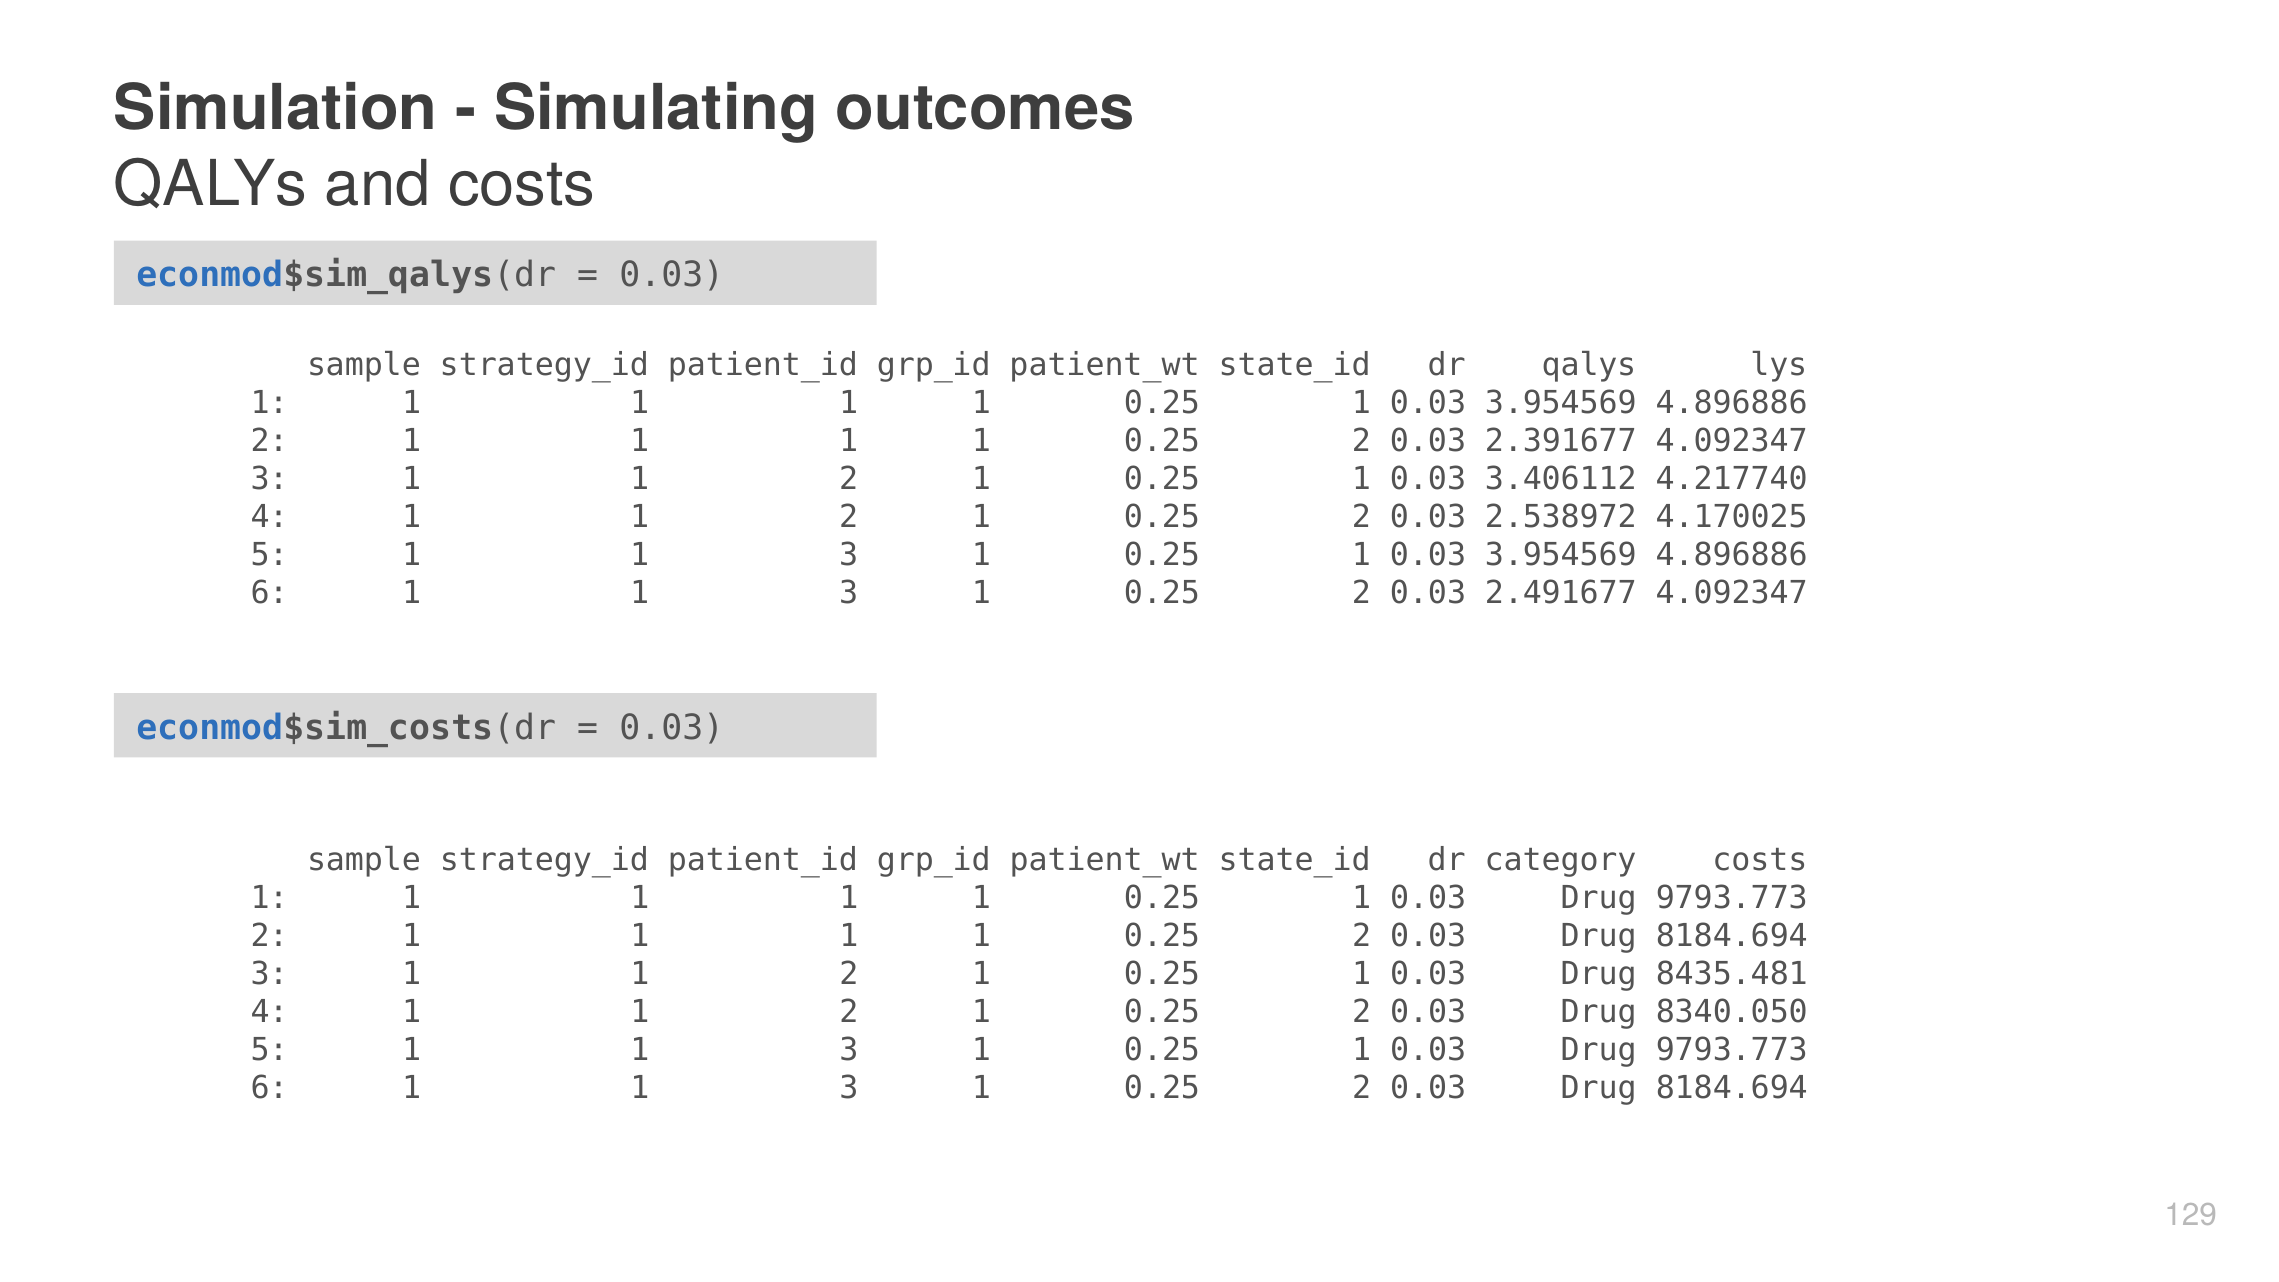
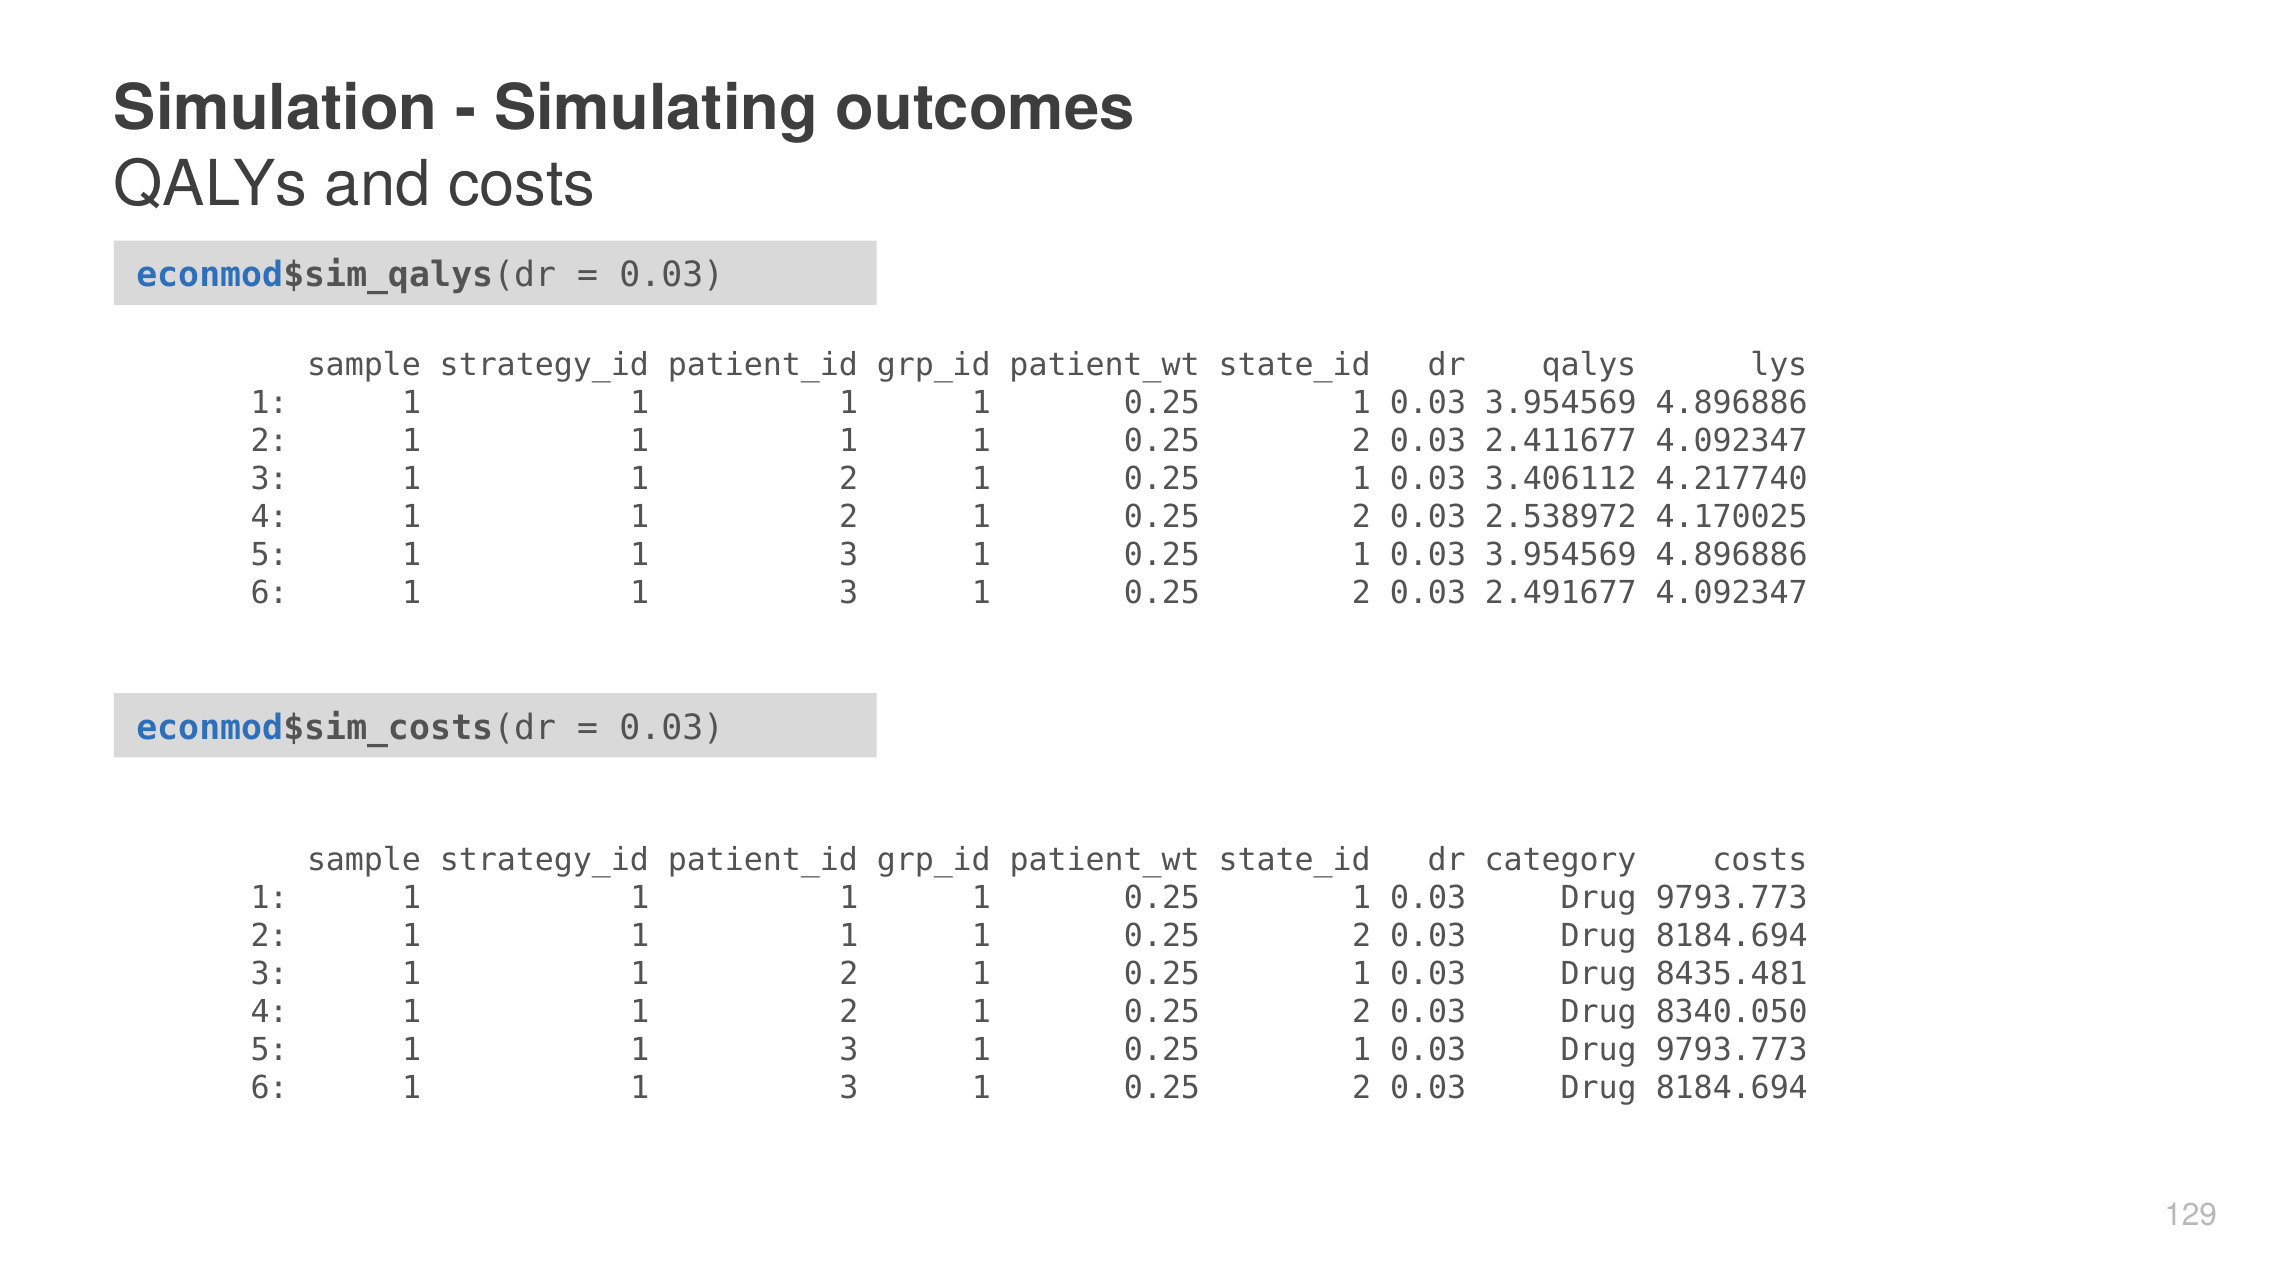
2.391677: 2.391677 -> 2.411677
